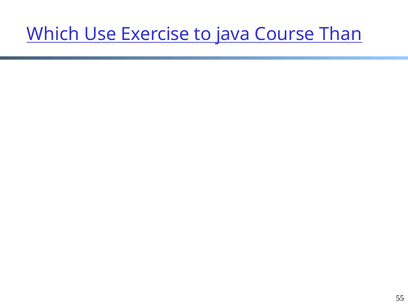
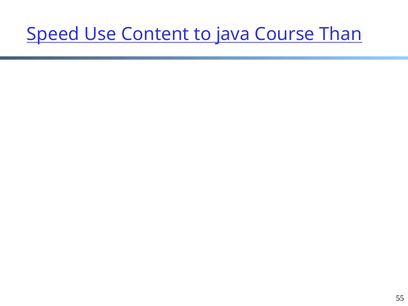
Which: Which -> Speed
Exercise: Exercise -> Content
